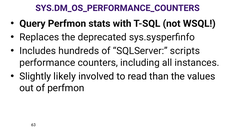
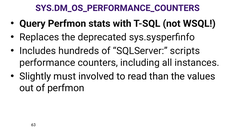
likely: likely -> must
